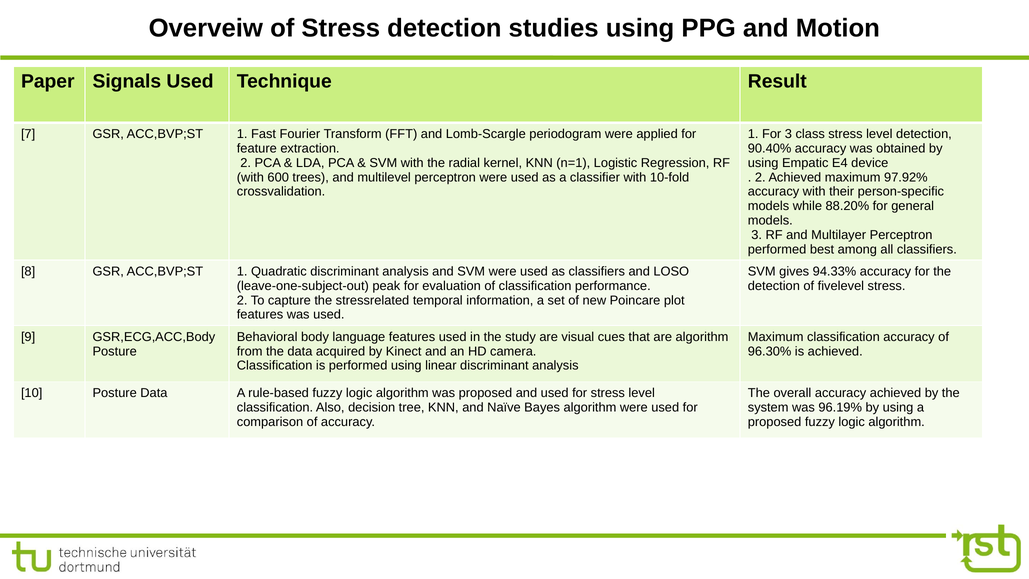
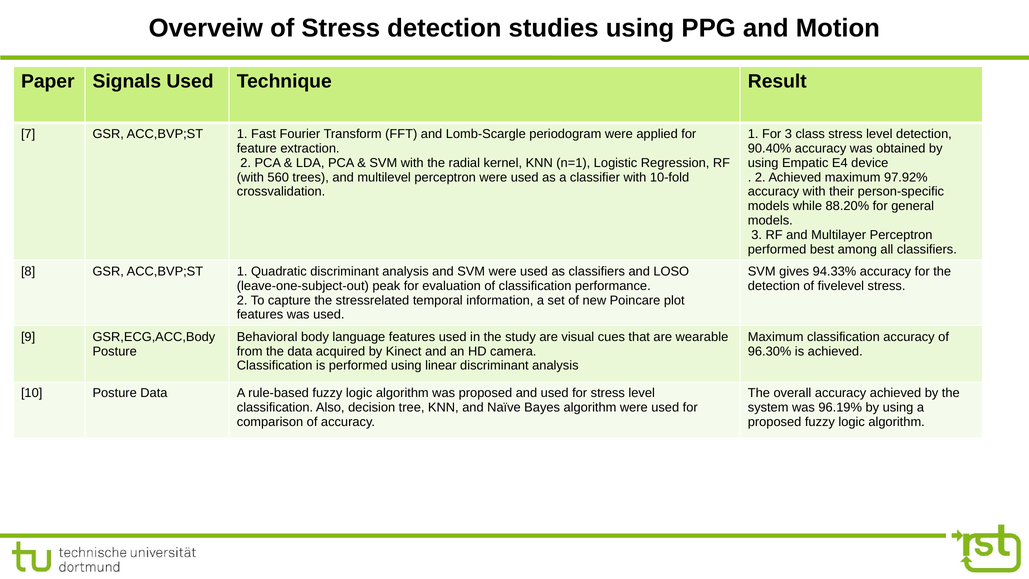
600: 600 -> 560
are algorithm: algorithm -> wearable
